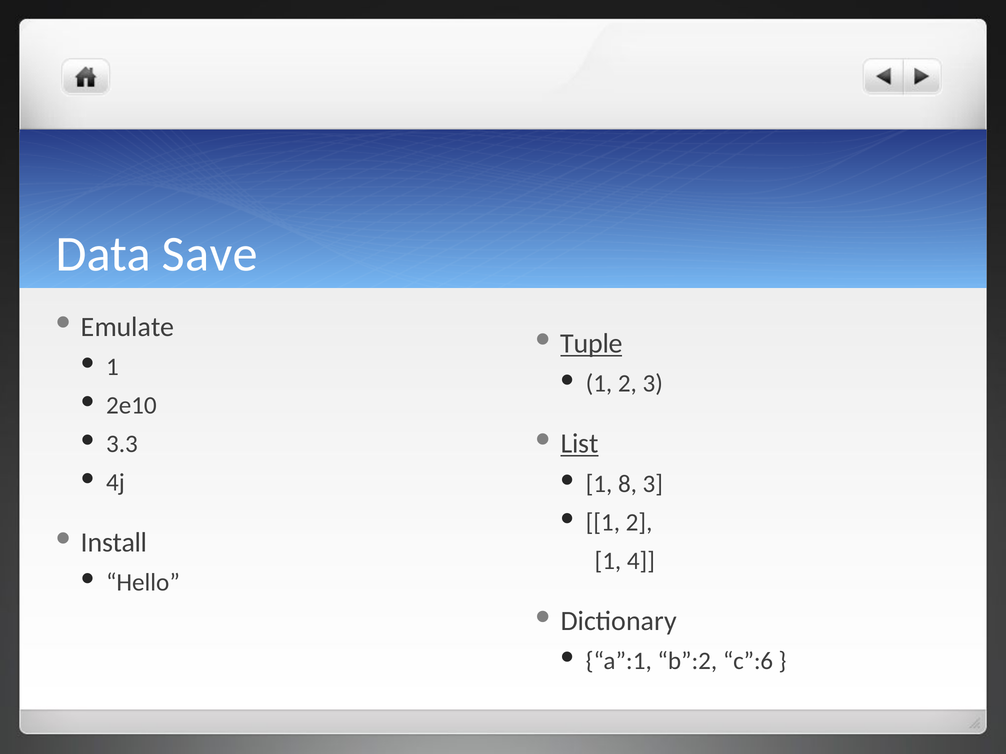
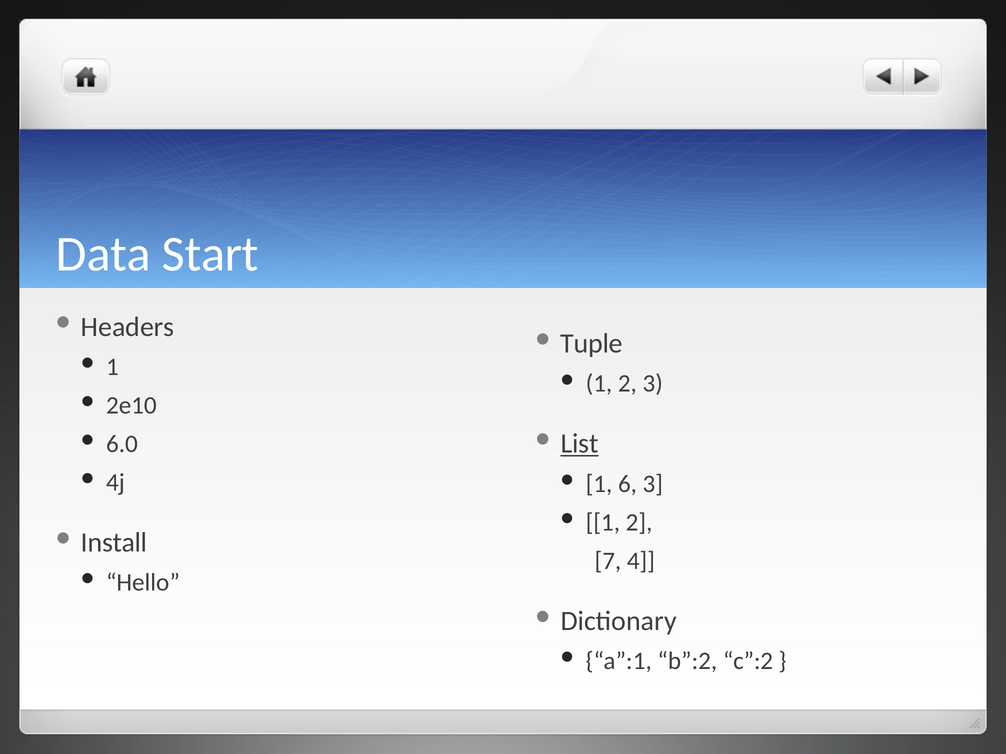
Save: Save -> Start
Emulate: Emulate -> Headers
Tuple underline: present -> none
3.3: 3.3 -> 6.0
8: 8 -> 6
1 at (608, 561): 1 -> 7
c”:6: c”:6 -> c”:2
